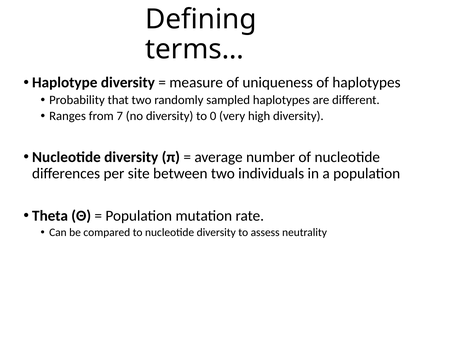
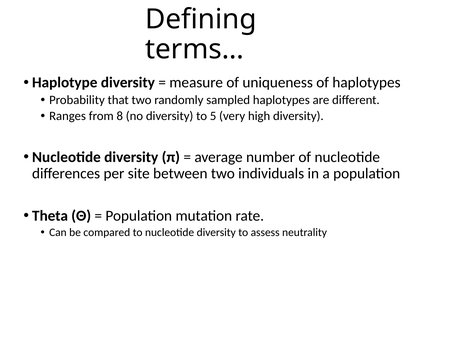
7: 7 -> 8
0: 0 -> 5
